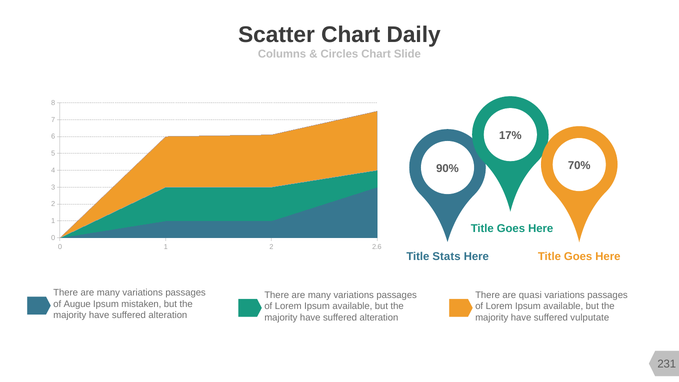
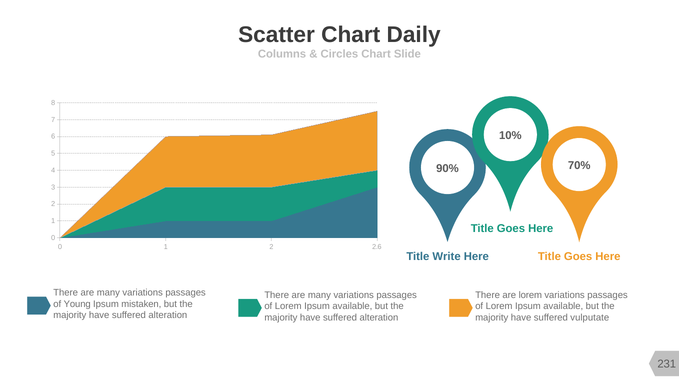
17%: 17% -> 10%
Stats: Stats -> Write
are quasi: quasi -> lorem
Augue: Augue -> Young
